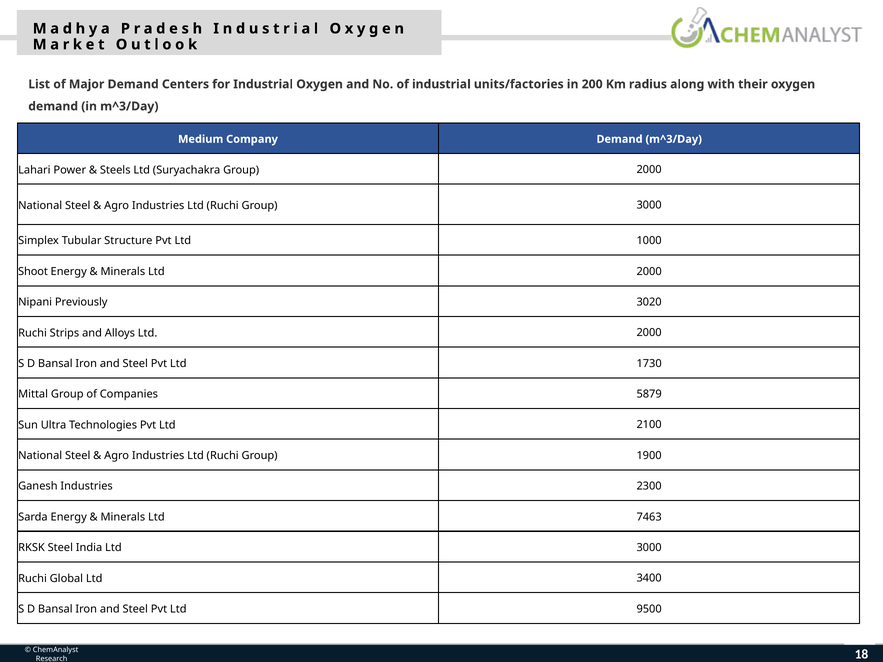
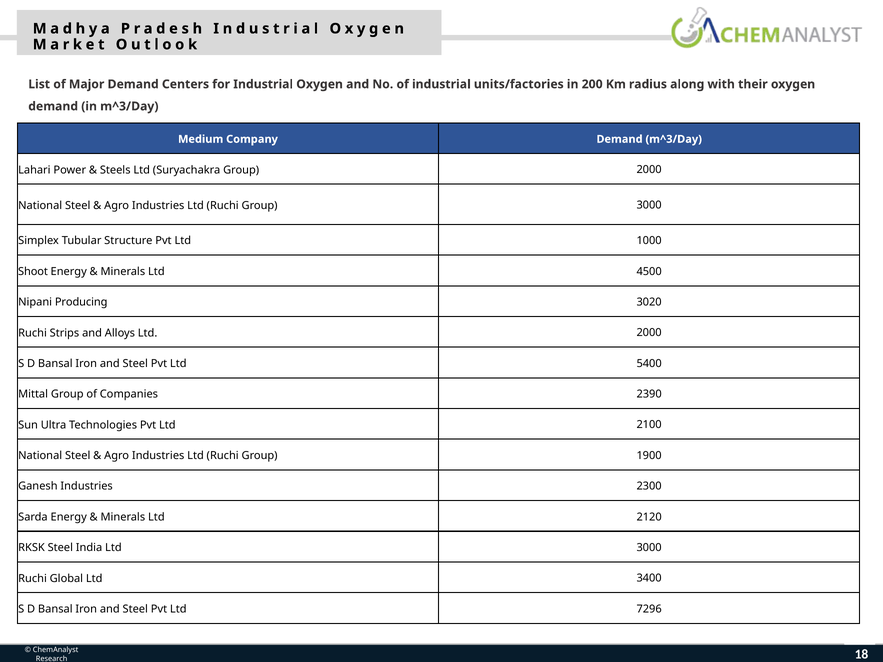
Minerals Ltd 2000: 2000 -> 4500
Previously: Previously -> Producing
1730: 1730 -> 5400
5879: 5879 -> 2390
7463: 7463 -> 2120
9500: 9500 -> 7296
